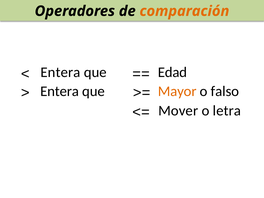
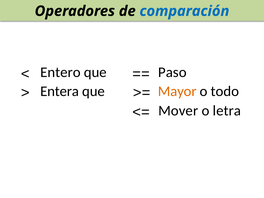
comparación colour: orange -> blue
Entera at (60, 72): Entera -> Entero
Edad: Edad -> Paso
falso: falso -> todo
